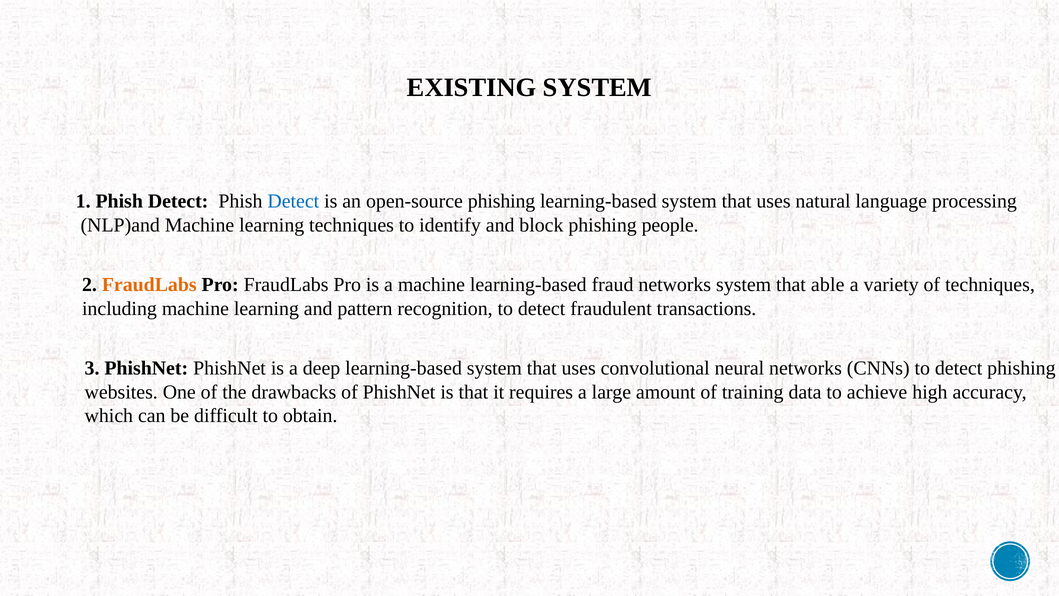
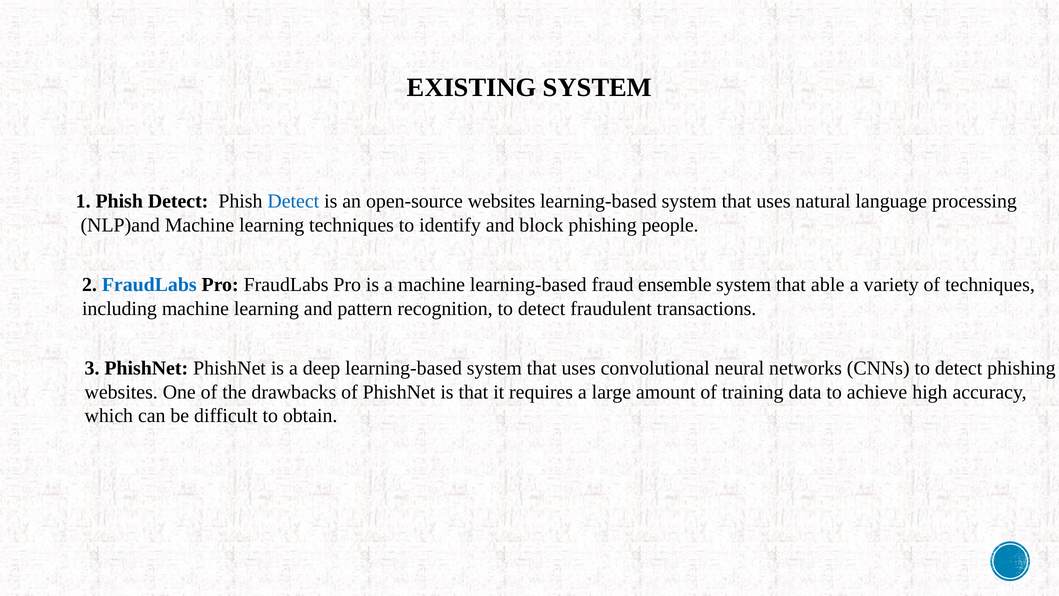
open-source phishing: phishing -> websites
FraudLabs at (149, 285) colour: orange -> blue
fraud networks: networks -> ensemble
